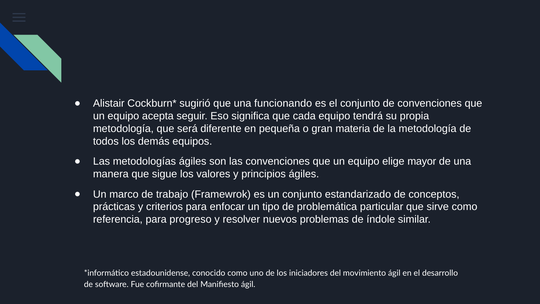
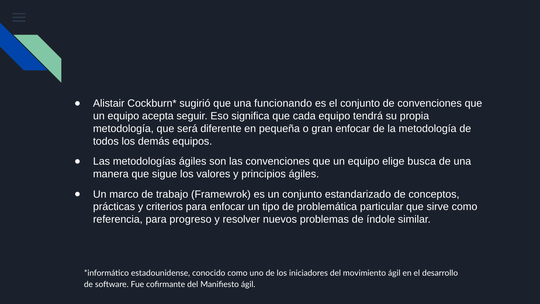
gran materia: materia -> enfocar
mayor: mayor -> busca
